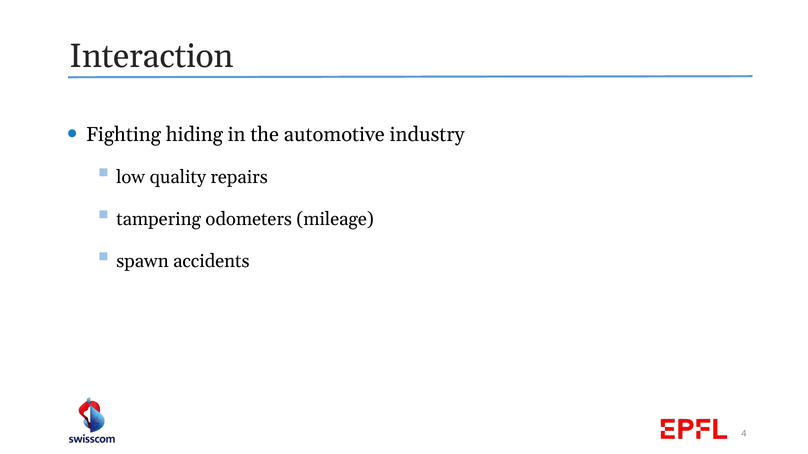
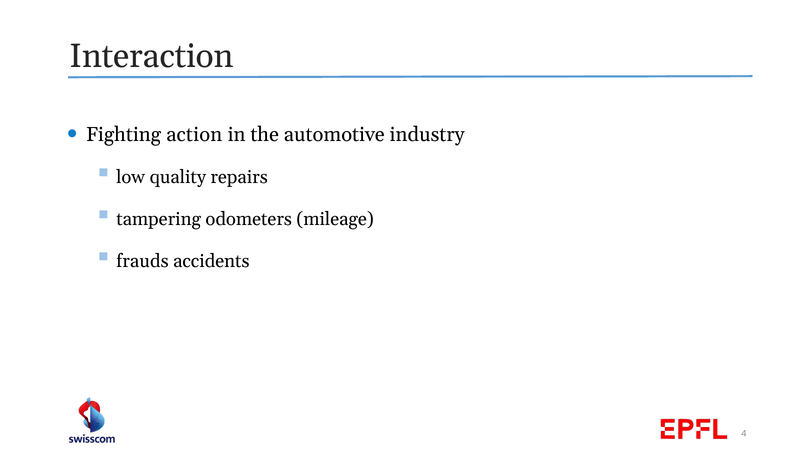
hiding: hiding -> action
spawn: spawn -> frauds
